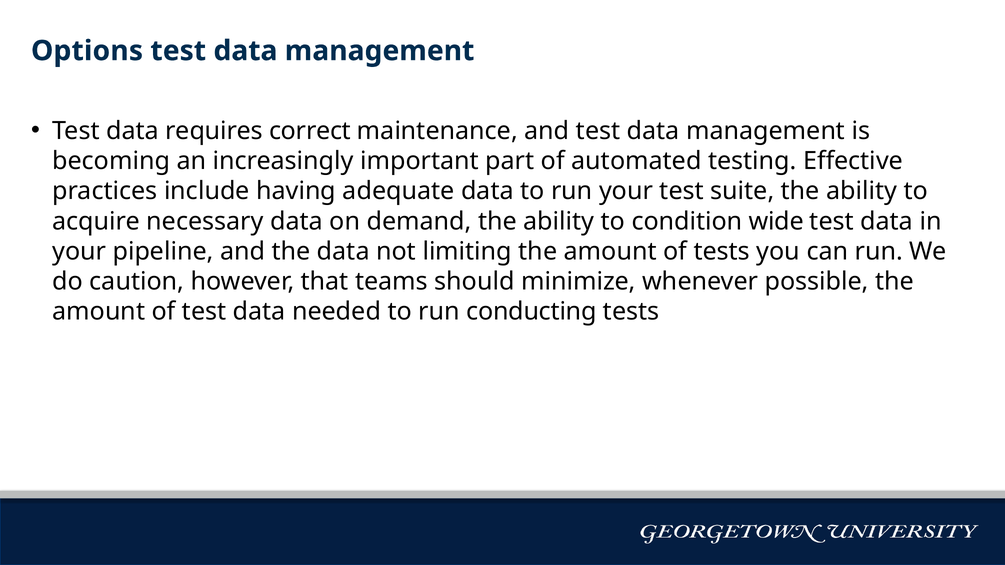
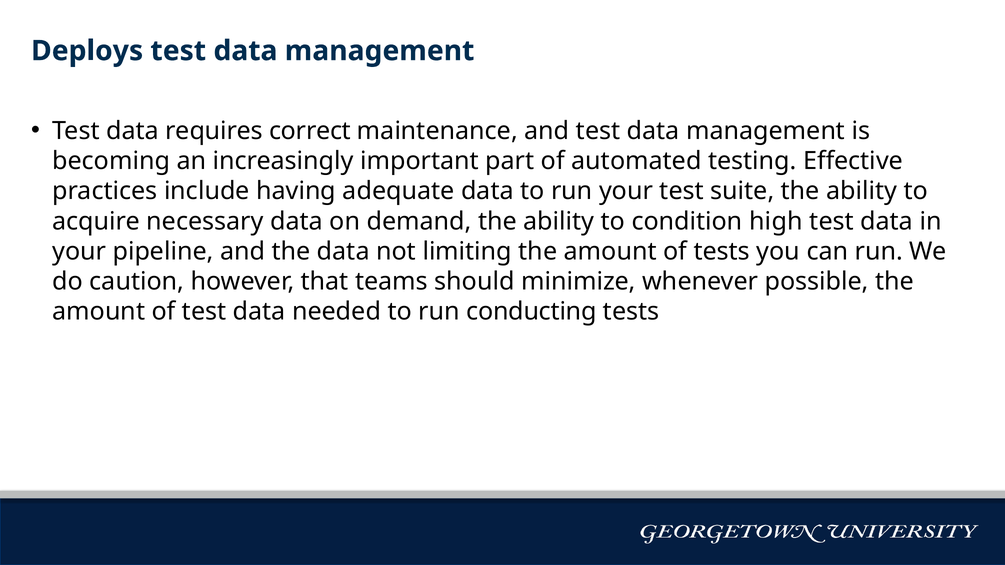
Options: Options -> Deploys
wide: wide -> high
